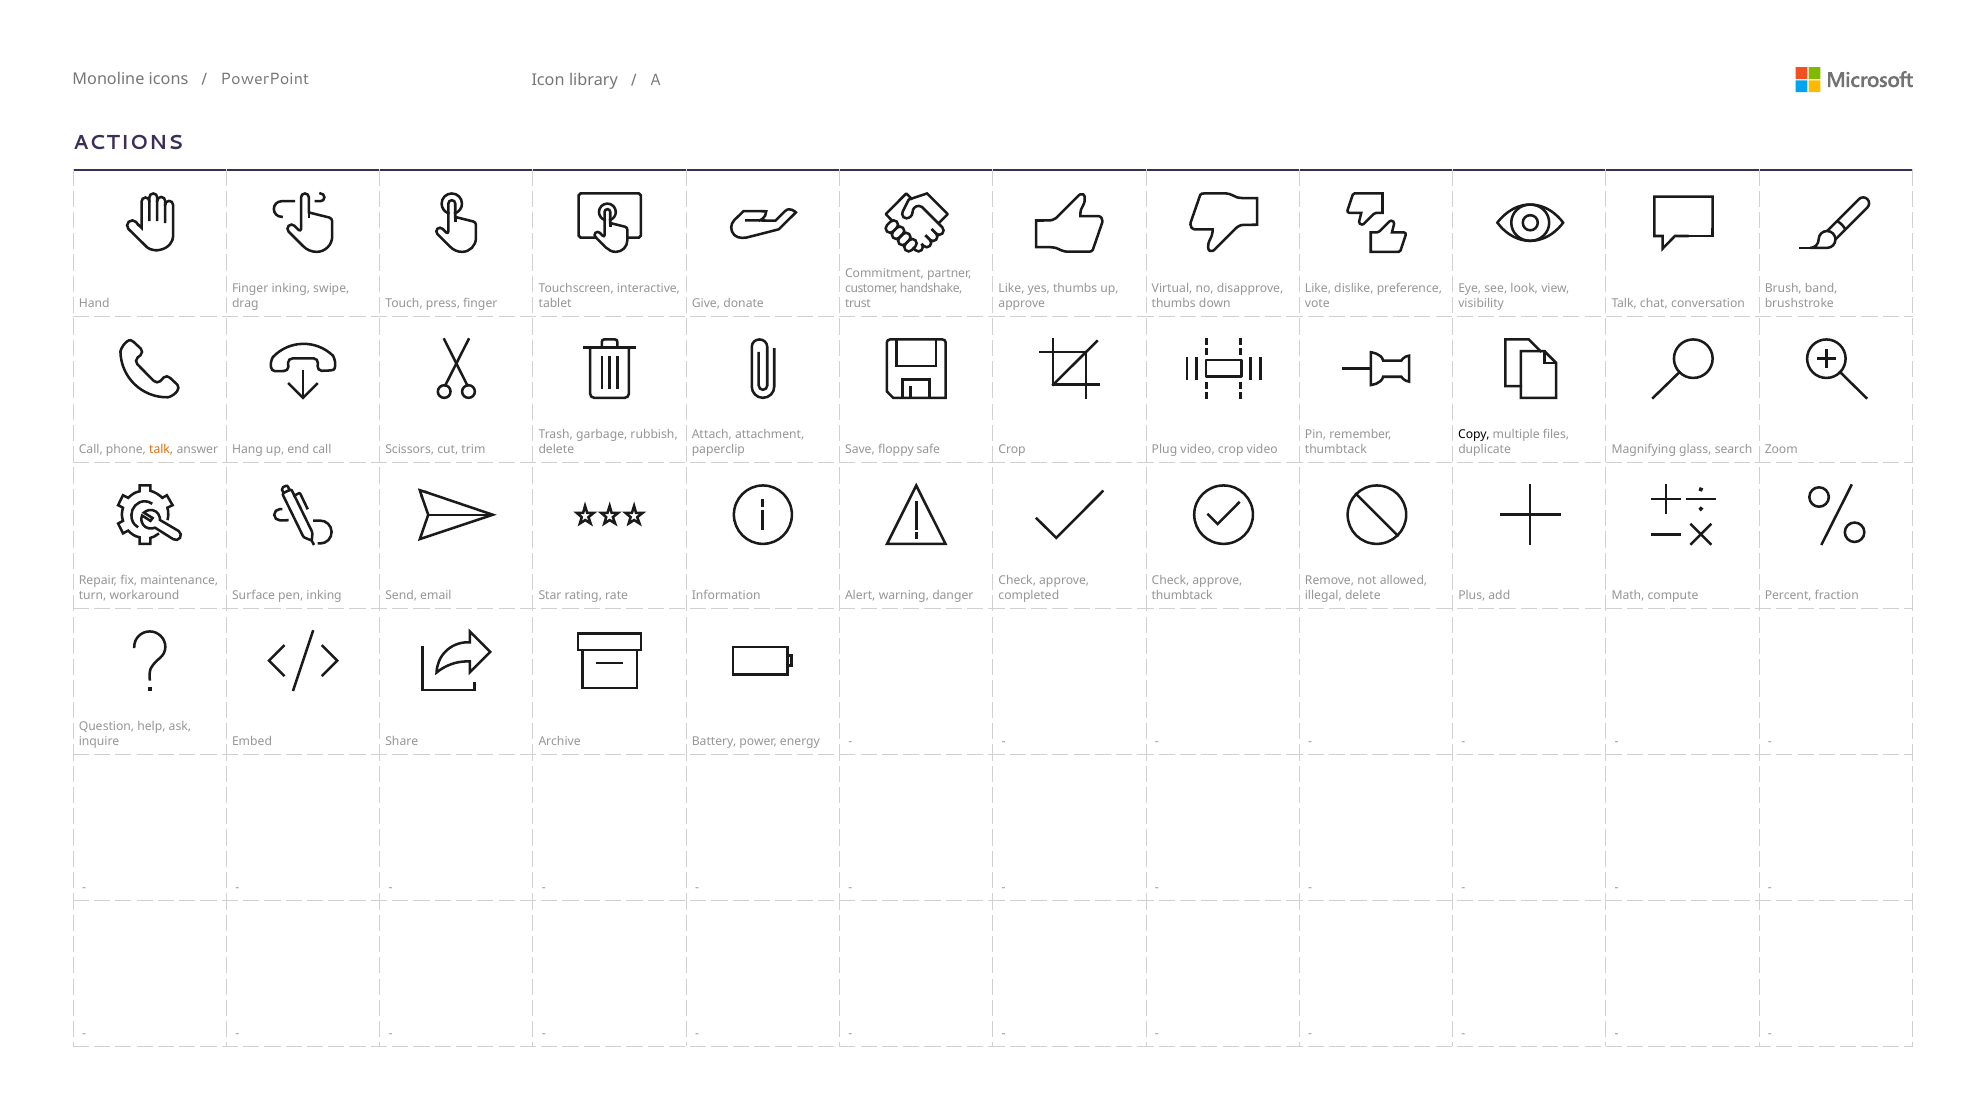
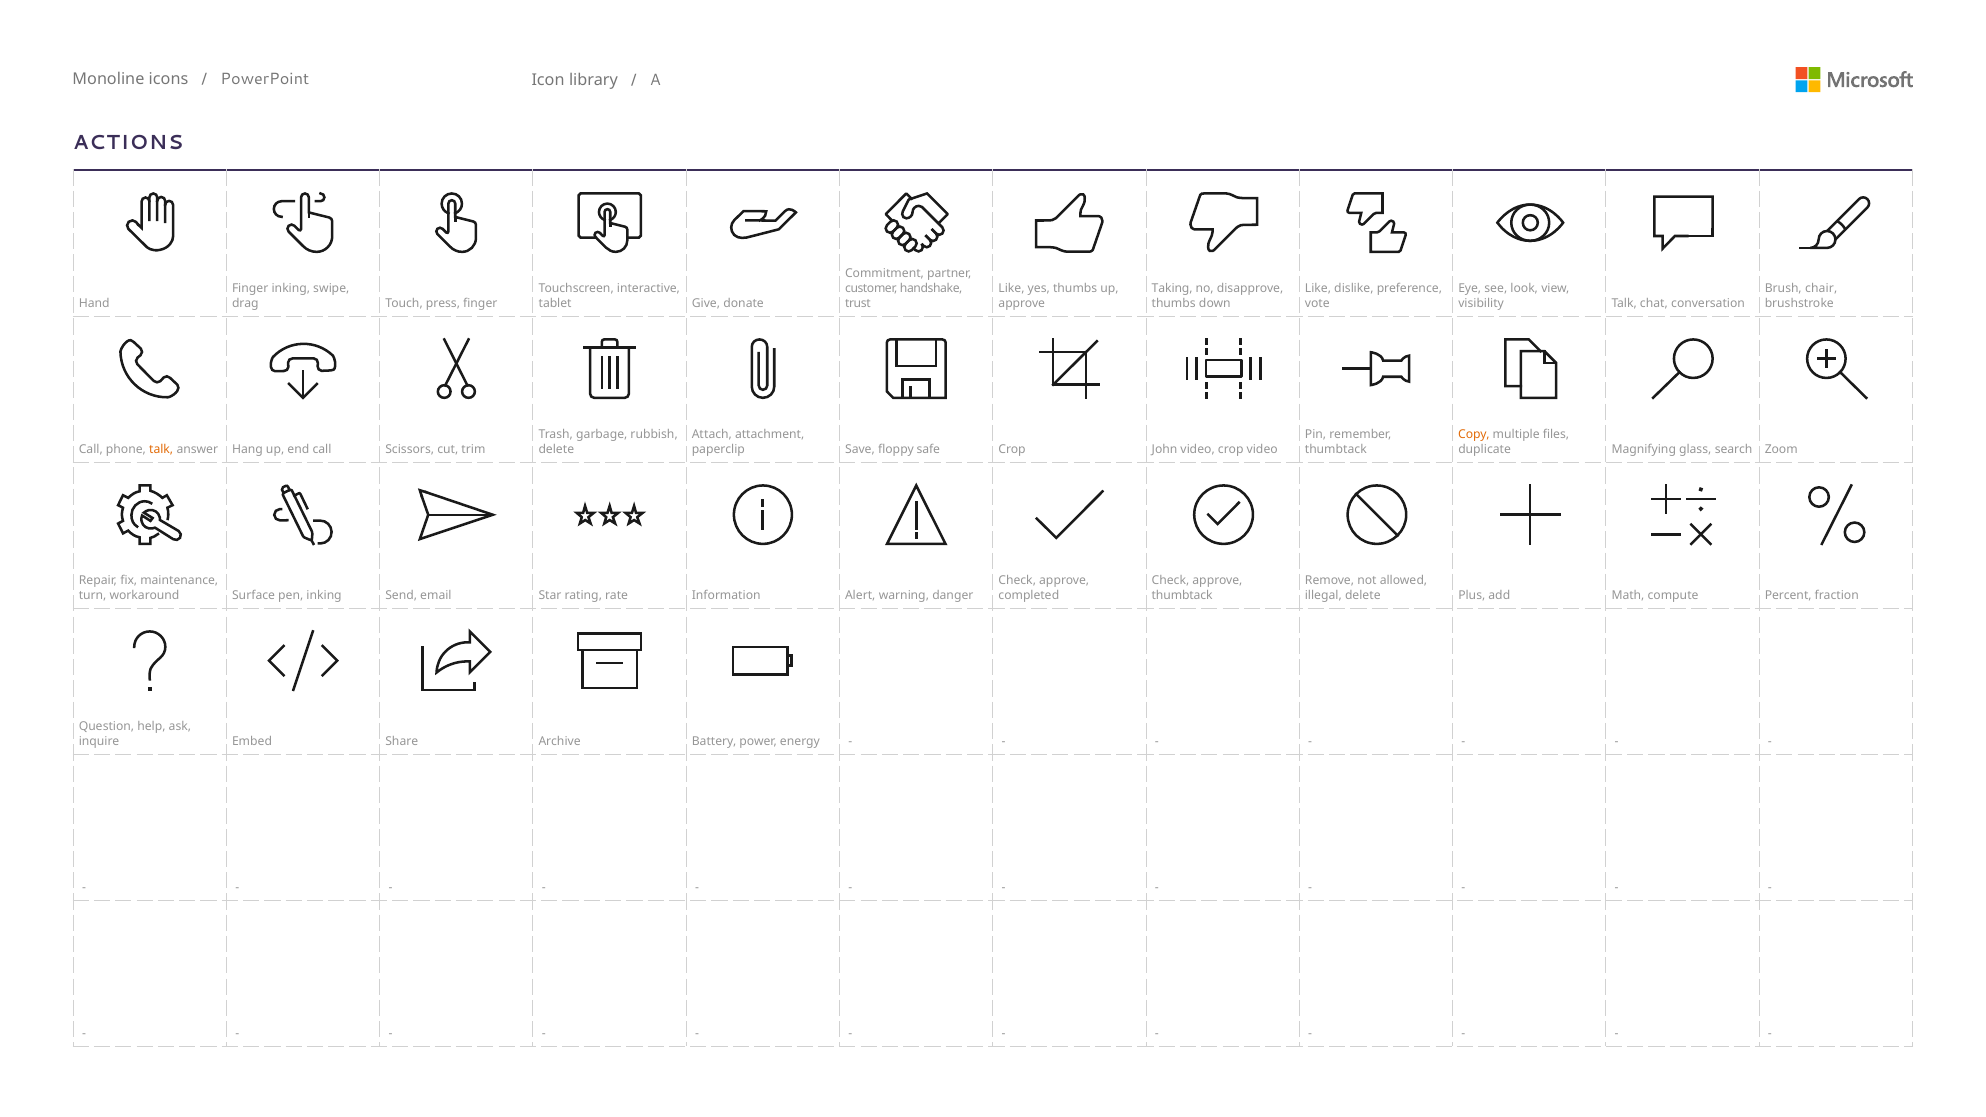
Virtual: Virtual -> Taking
band: band -> chair
Copy colour: black -> orange
Plug: Plug -> John
